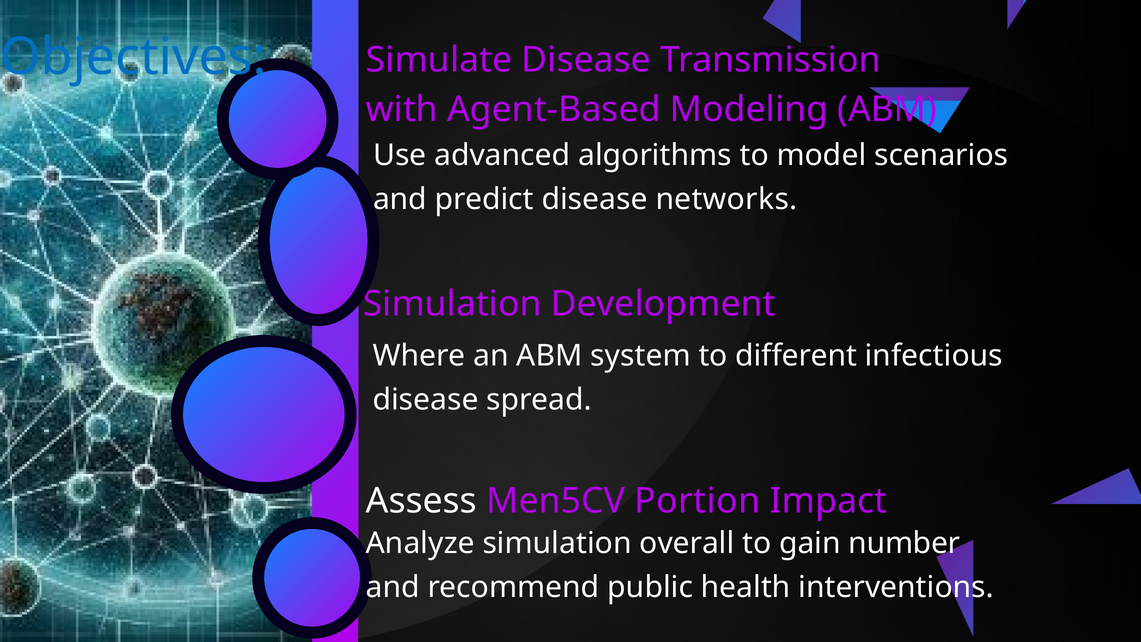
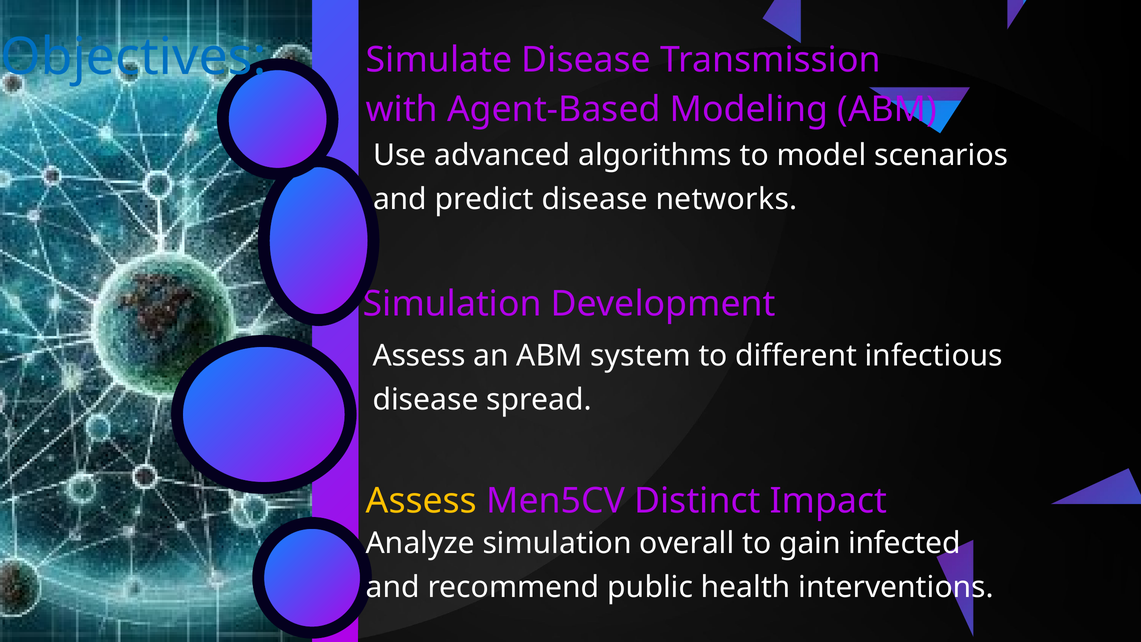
Where at (419, 356): Where -> Assess
Assess at (421, 501) colour: white -> yellow
Portion: Portion -> Distinct
number: number -> infected
